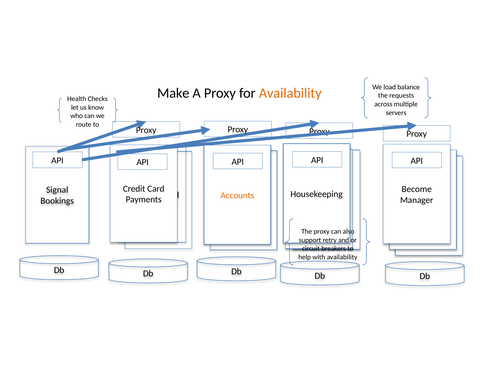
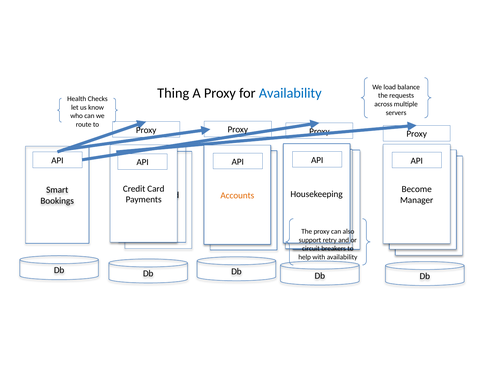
Make: Make -> Thing
Availability at (290, 93) colour: orange -> blue
Signal: Signal -> Smart
